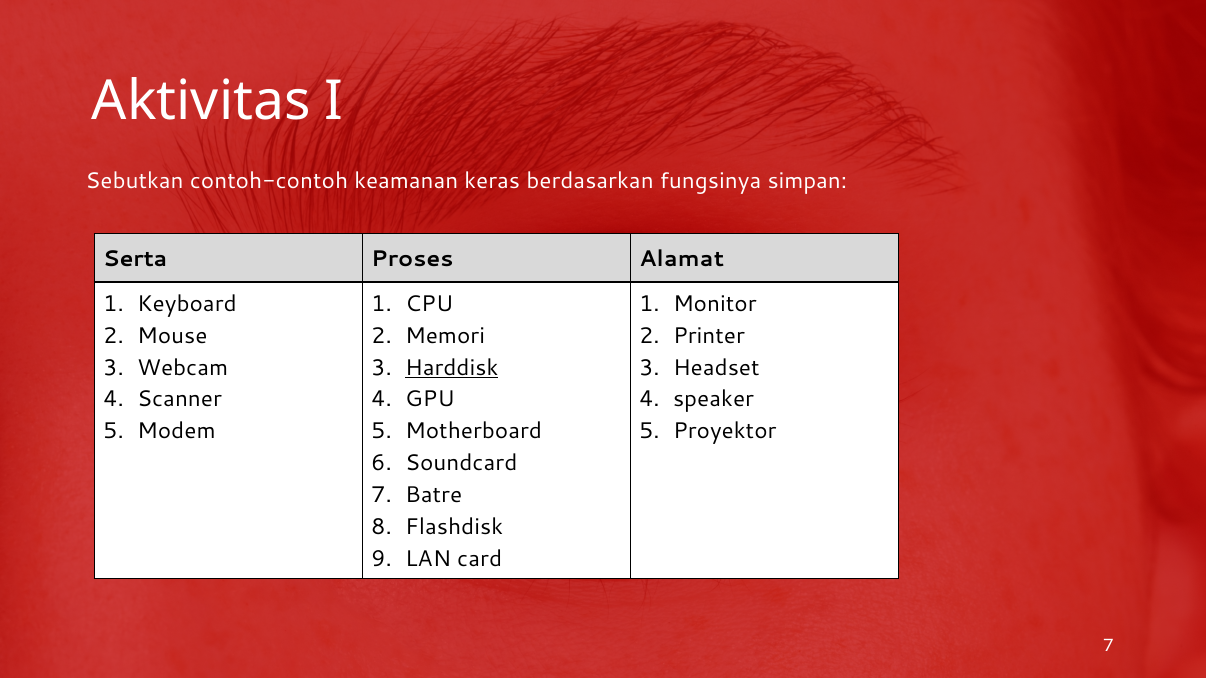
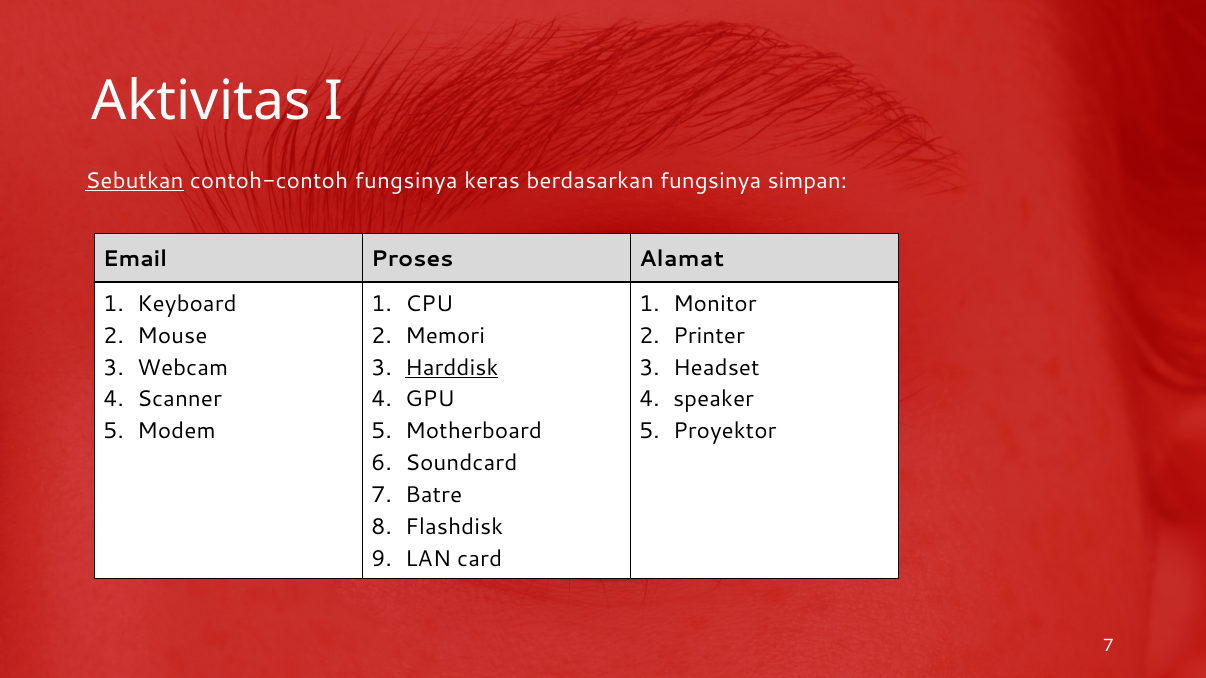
Sebutkan underline: none -> present
contoh-contoh keamanan: keamanan -> fungsinya
Serta: Serta -> Email
